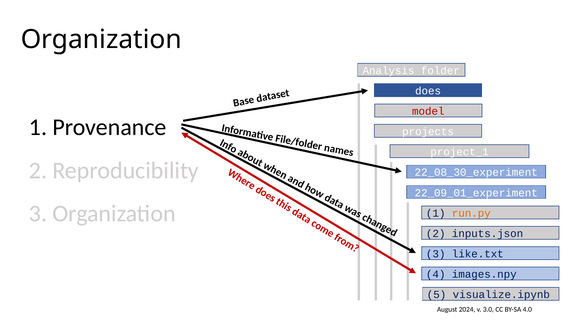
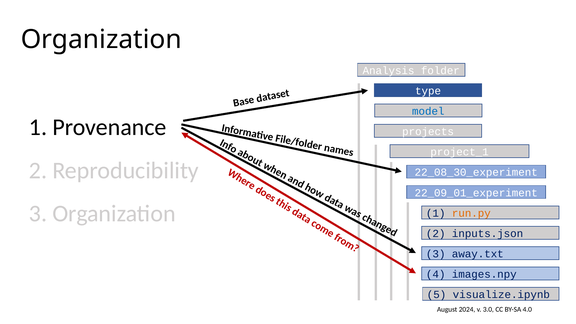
does: does -> type
model colour: red -> blue
like.txt: like.txt -> away.txt
